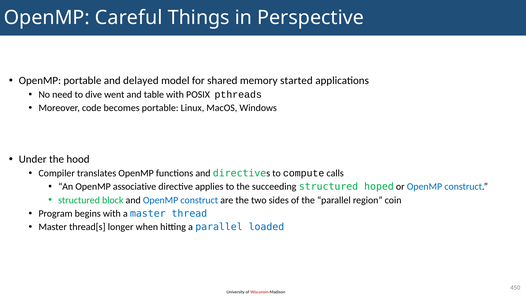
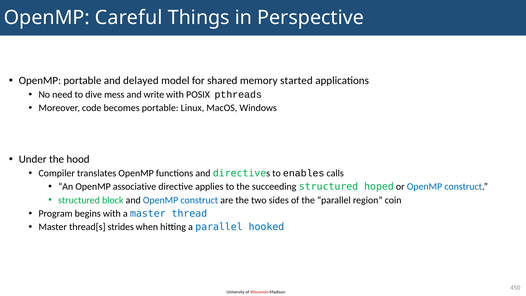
went: went -> mess
table: table -> write
compute: compute -> enables
longer: longer -> strides
loaded: loaded -> hooked
